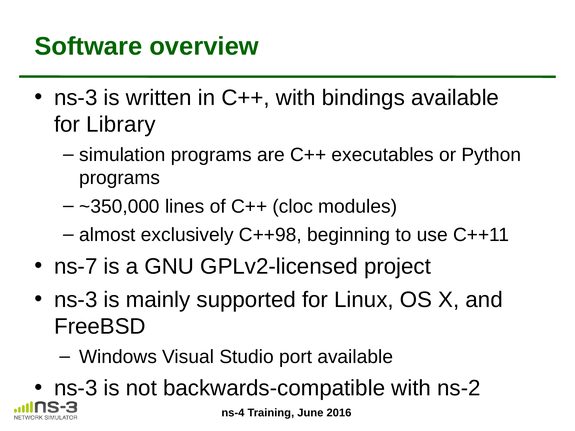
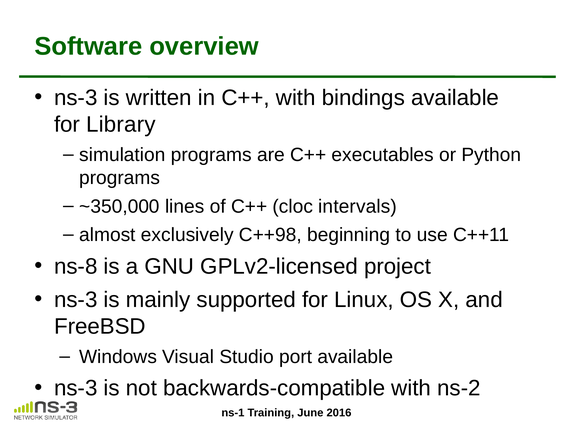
modules: modules -> intervals
ns-7: ns-7 -> ns-8
ns-4: ns-4 -> ns-1
